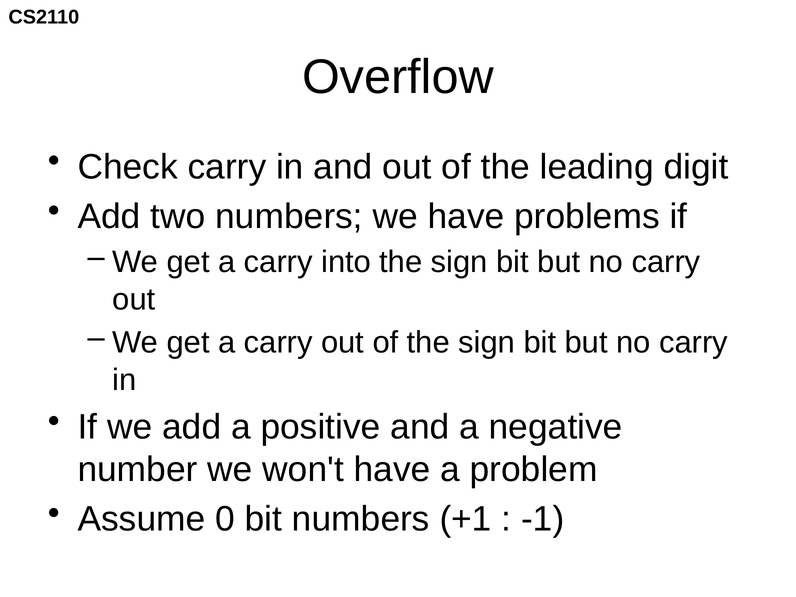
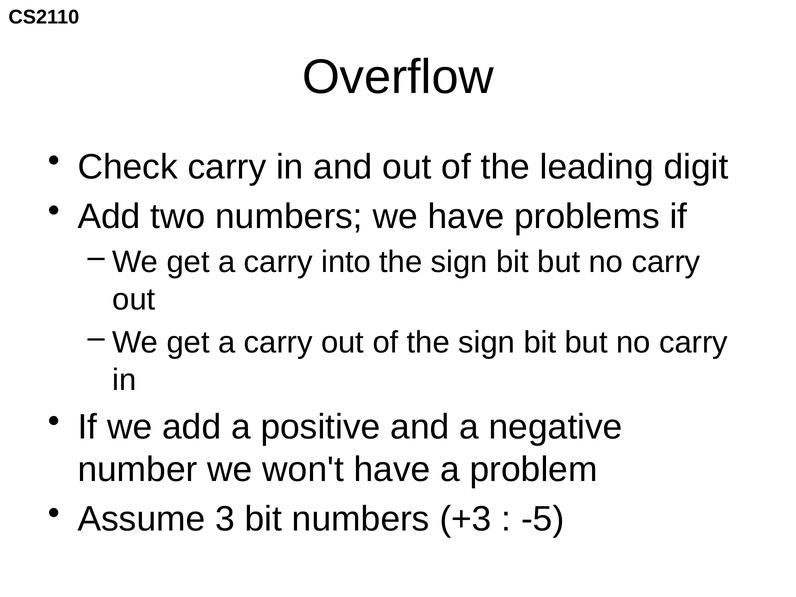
0: 0 -> 3
+1: +1 -> +3
-1: -1 -> -5
